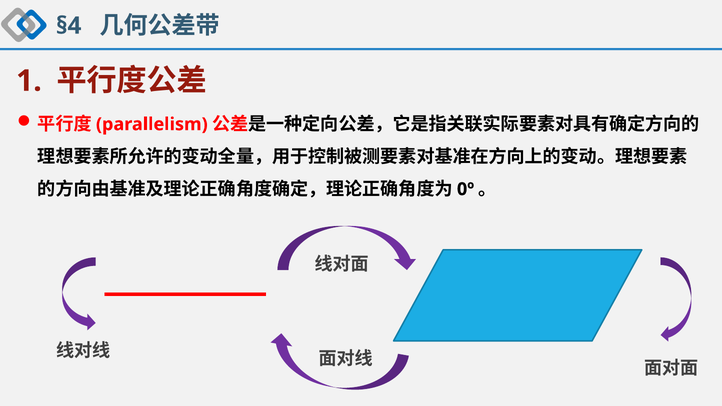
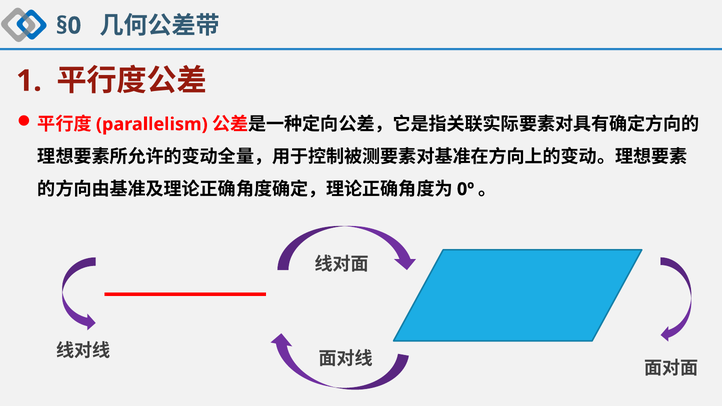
§4: §4 -> §0
